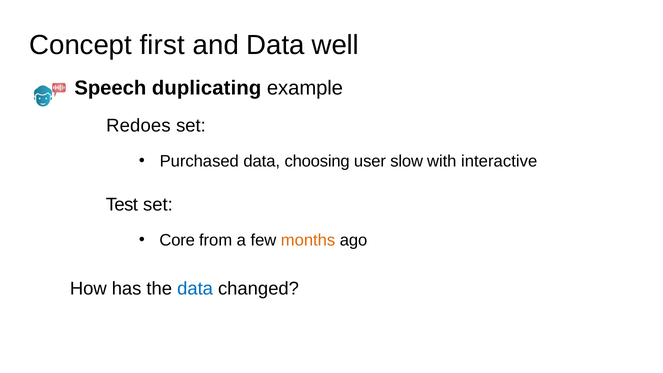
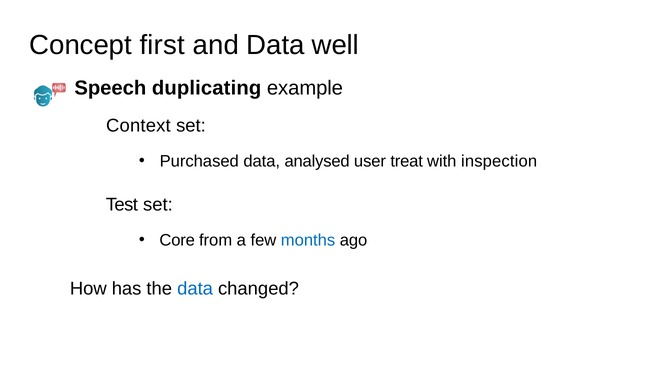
Redoes: Redoes -> Context
choosing: choosing -> analysed
slow: slow -> treat
interactive: interactive -> inspection
months colour: orange -> blue
